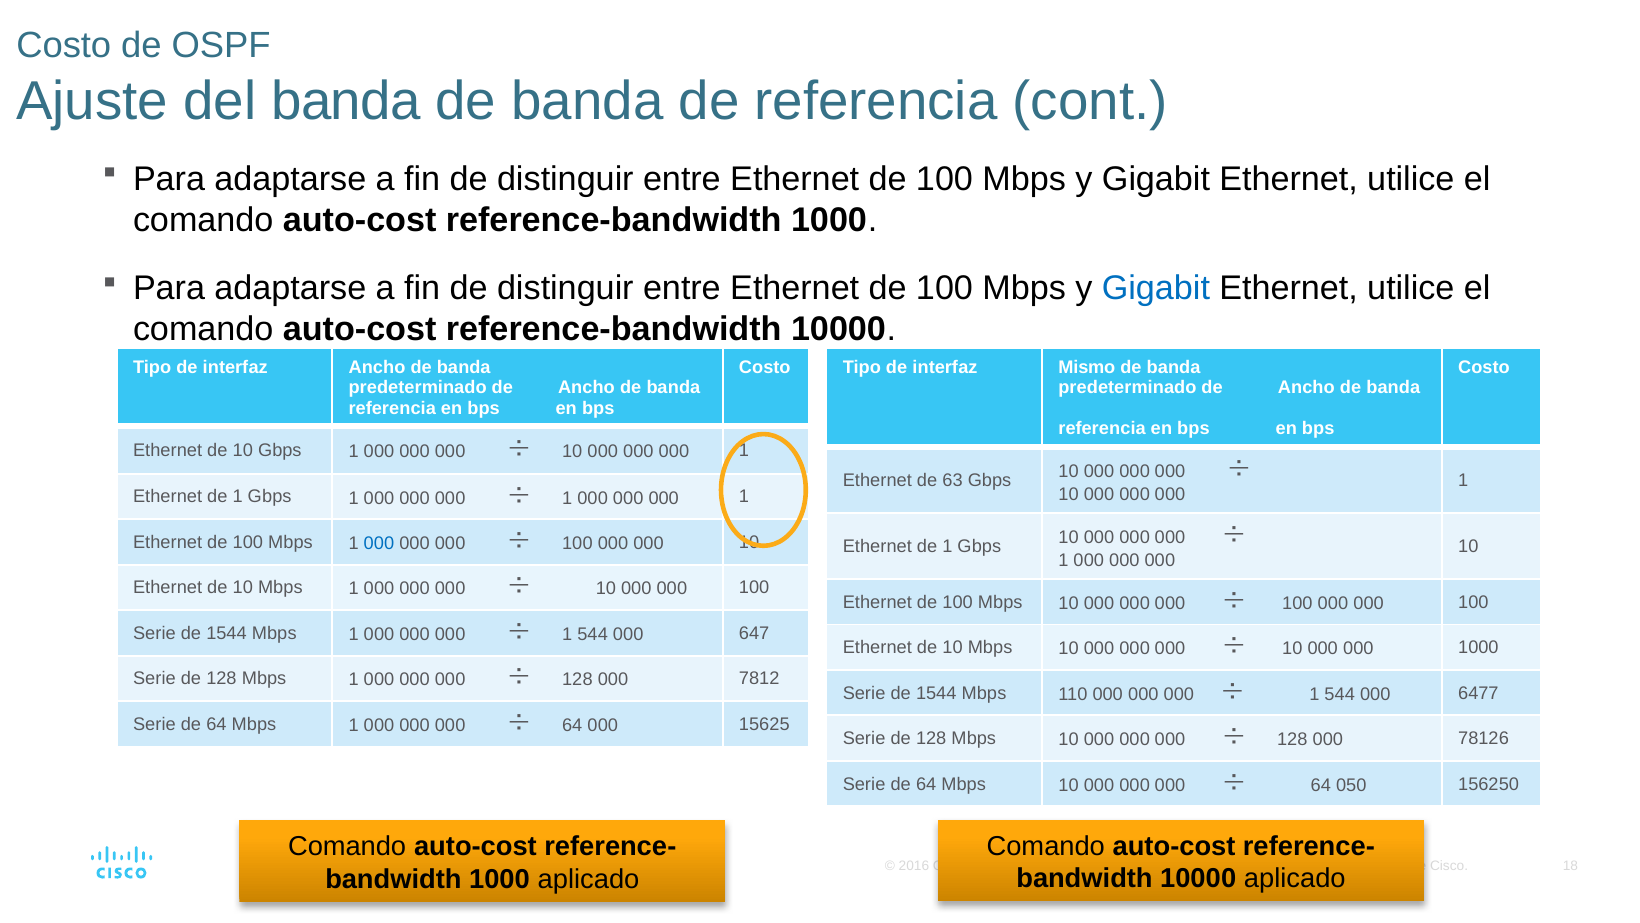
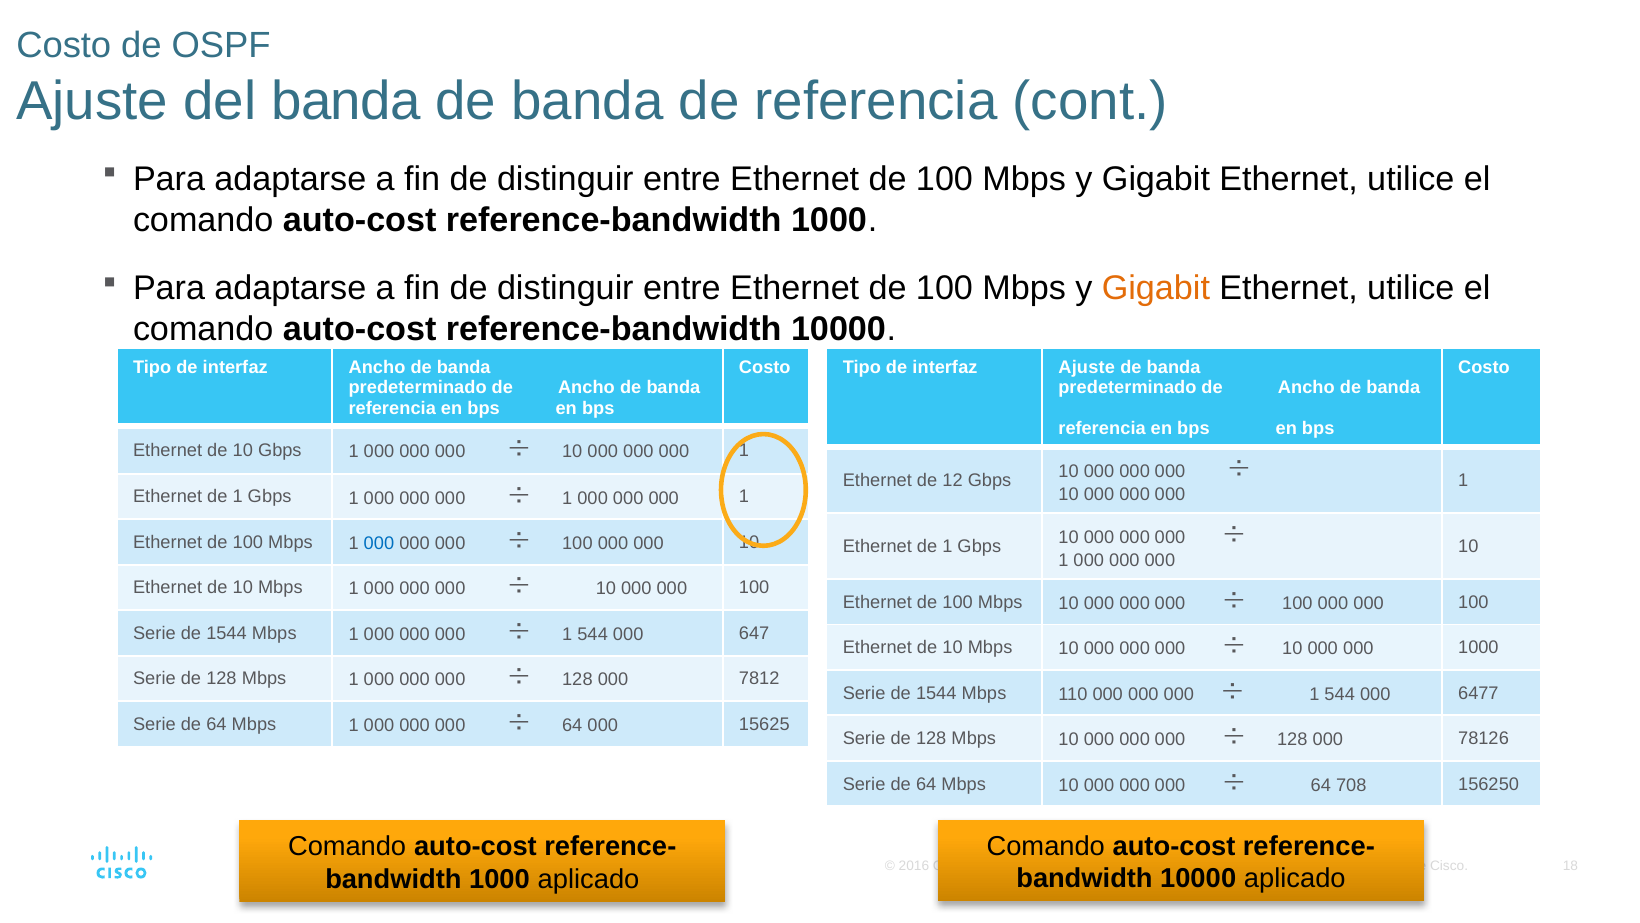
Gigabit at (1156, 288) colour: blue -> orange
interfaz Mismo: Mismo -> Ajuste
63: 63 -> 12
050: 050 -> 708
